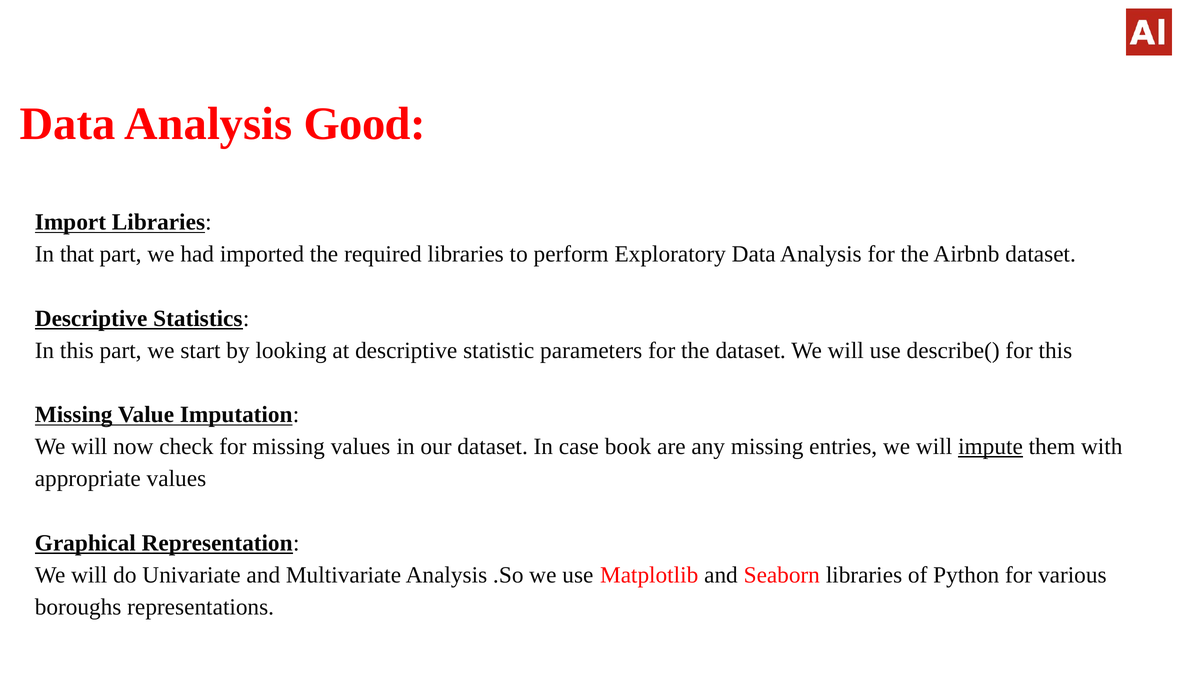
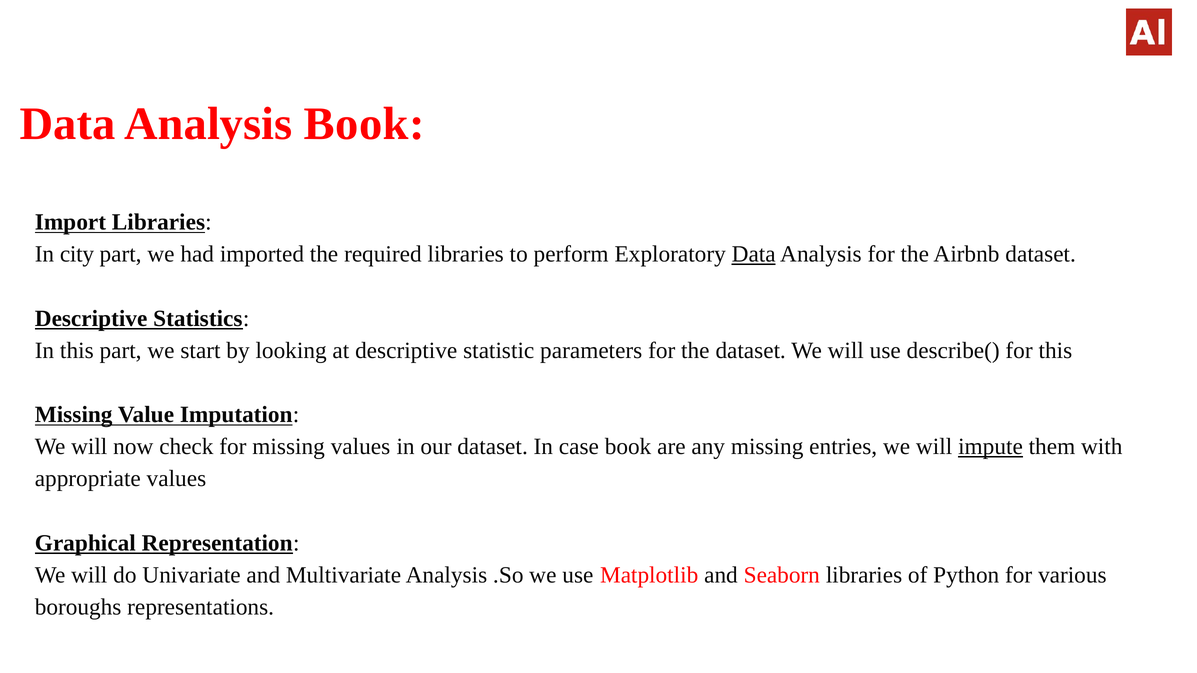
Analysis Good: Good -> Book
that: that -> city
Data at (754, 254) underline: none -> present
